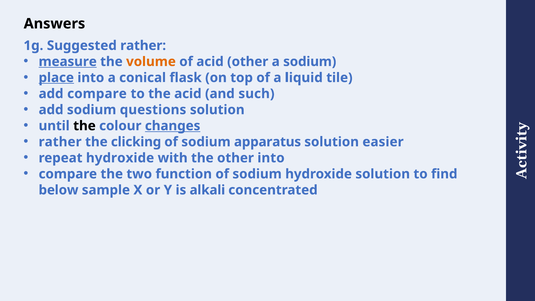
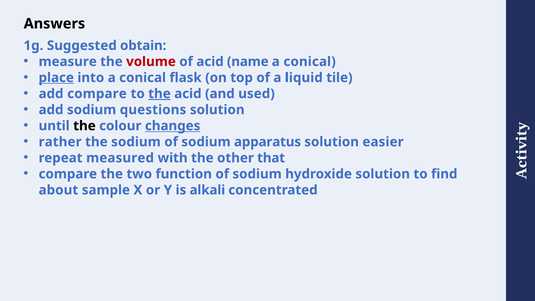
Suggested rather: rather -> obtain
measure underline: present -> none
volume colour: orange -> red
acid other: other -> name
sodium at (310, 62): sodium -> conical
the at (159, 94) underline: none -> present
such: such -> used
the clicking: clicking -> sodium
repeat hydroxide: hydroxide -> measured
other into: into -> that
below: below -> about
